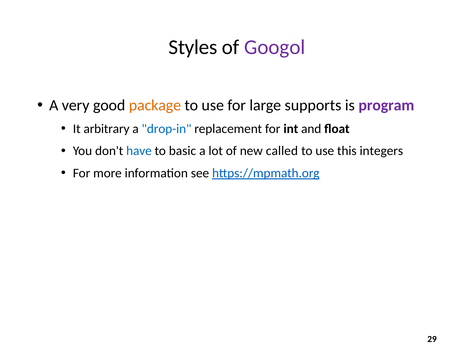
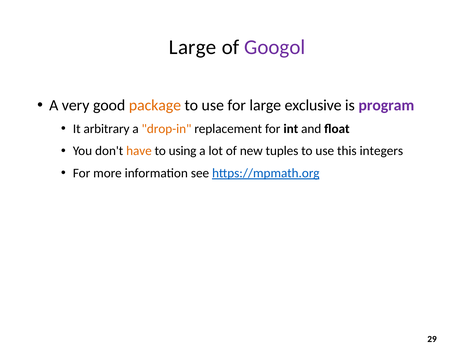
Styles at (193, 47): Styles -> Large
supports: supports -> exclusive
drop-in colour: blue -> orange
have colour: blue -> orange
basic: basic -> using
called: called -> tuples
